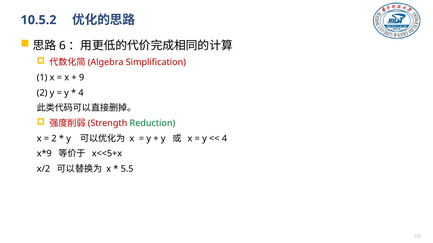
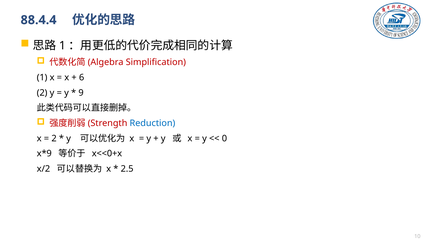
10.5.2: 10.5.2 -> 88.4.4
6 at (62, 46): 6 -> 1
9: 9 -> 6
4 at (81, 93): 4 -> 9
Reduction colour: green -> blue
4 at (224, 139): 4 -> 0
x<<5+x: x<<5+x -> x<<0+x
5.5: 5.5 -> 2.5
